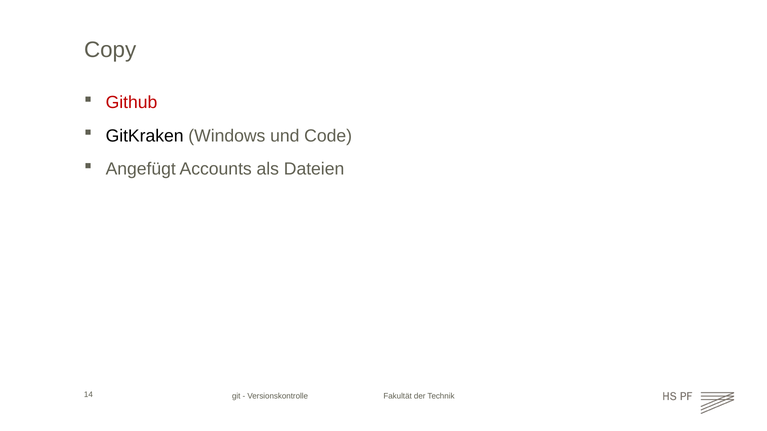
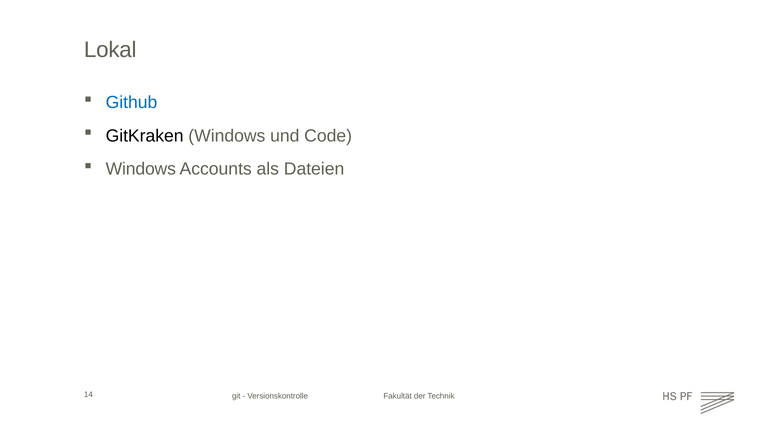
Copy: Copy -> Lokal
Github colour: red -> blue
Angefügt at (141, 169): Angefügt -> Windows
